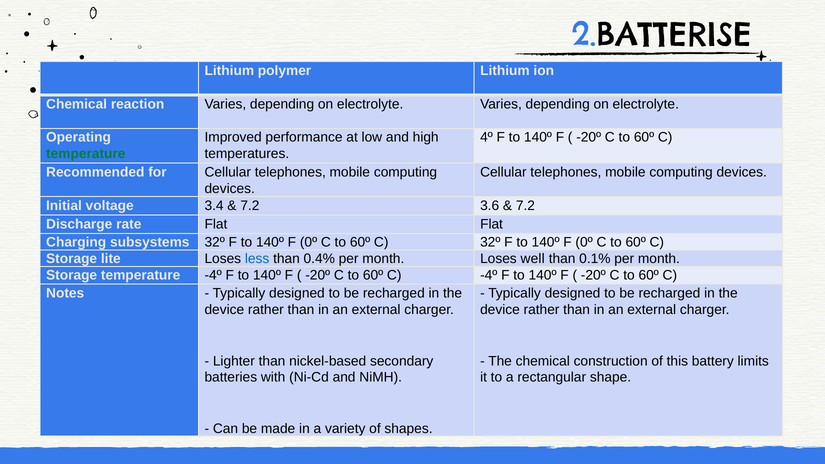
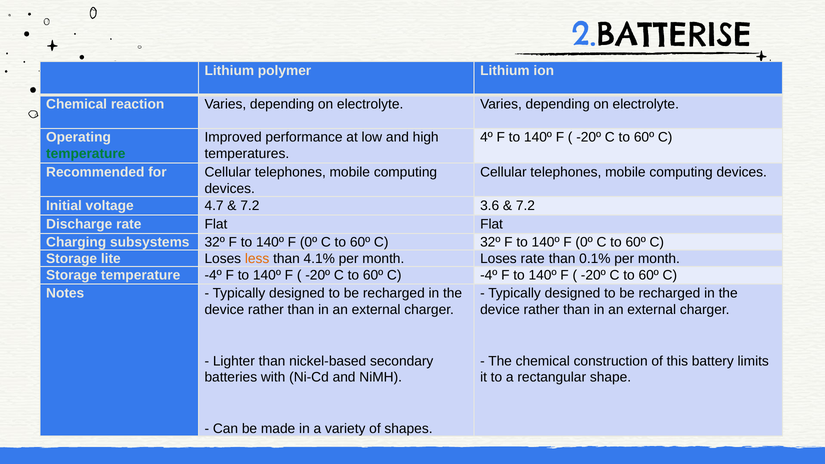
3.4: 3.4 -> 4.7
less colour: blue -> orange
0.4%: 0.4% -> 4.1%
Loses well: well -> rate
